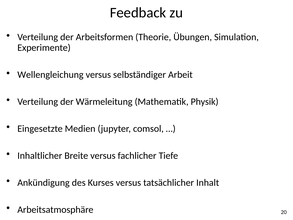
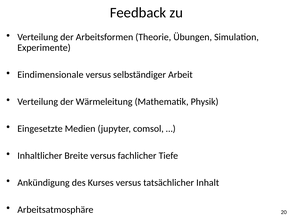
Wellengleichung: Wellengleichung -> Eindimensionale
